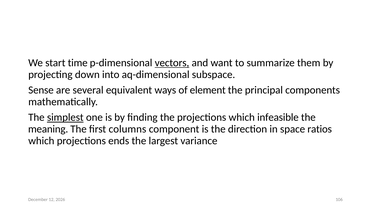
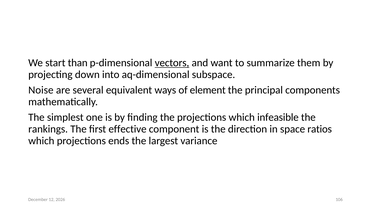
time: time -> than
Sense: Sense -> Noise
simplest underline: present -> none
meaning: meaning -> rankings
columns: columns -> effective
